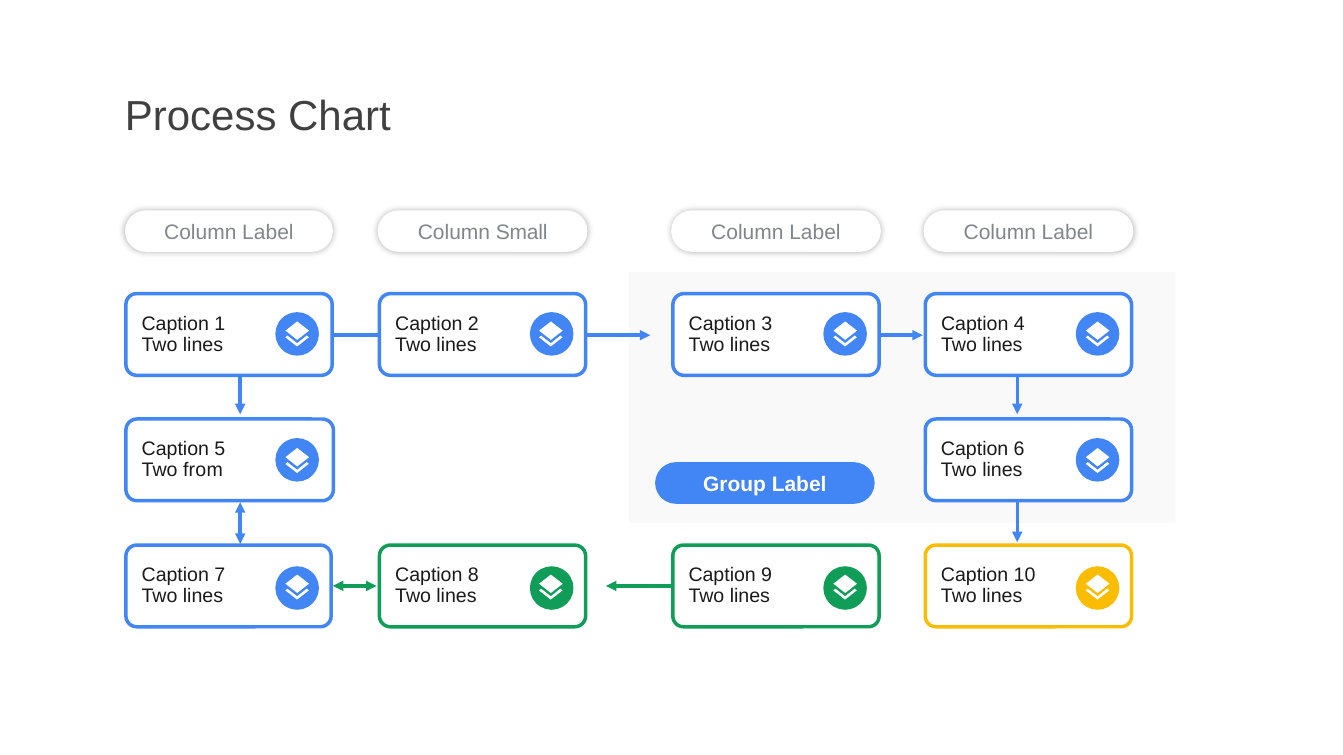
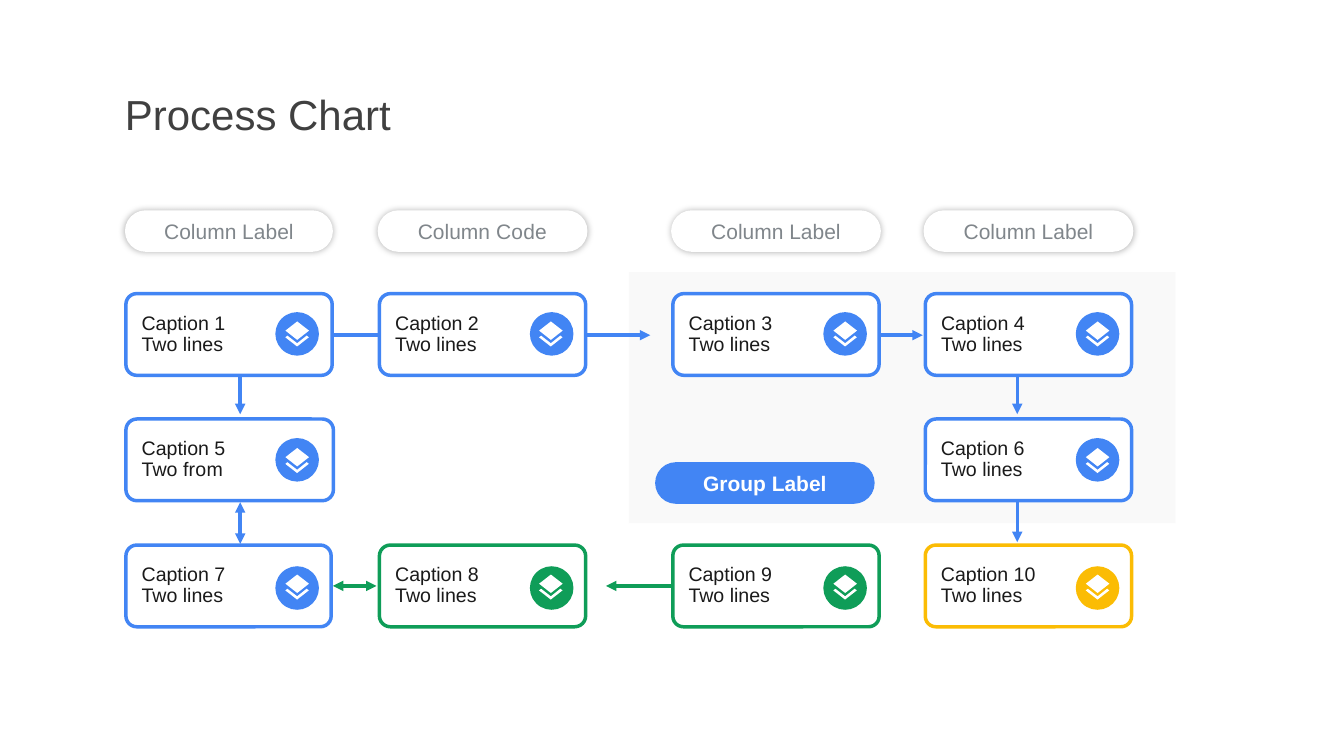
Small: Small -> Code
